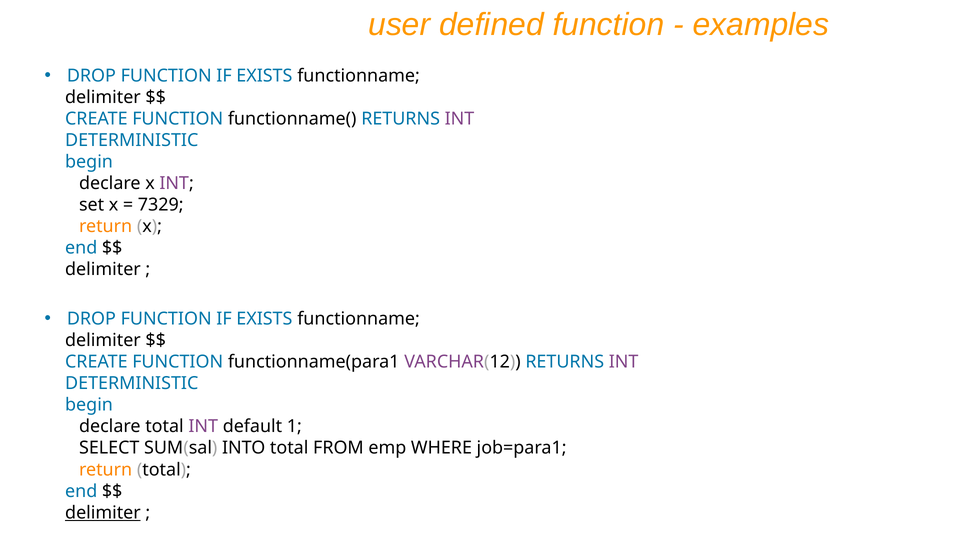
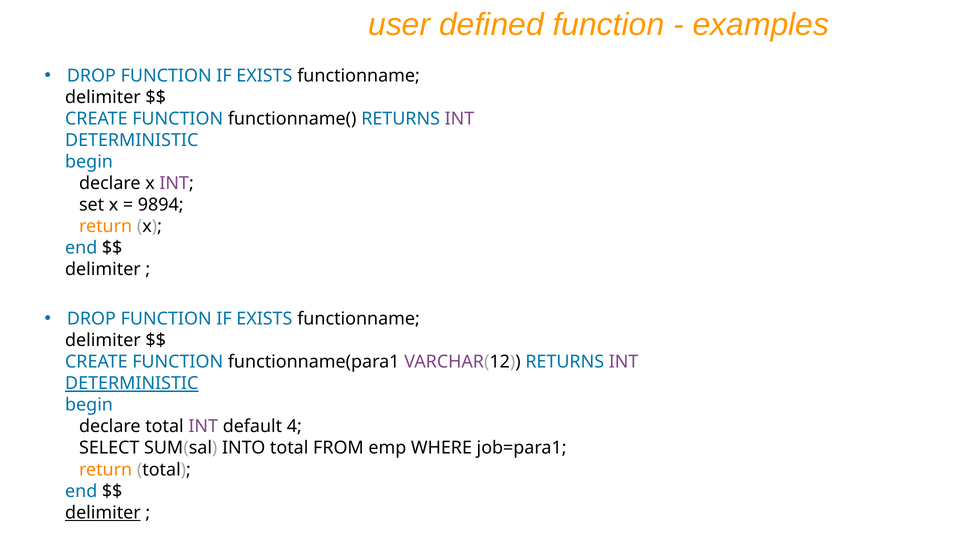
7329: 7329 -> 9894
DETERMINISTIC at (132, 383) underline: none -> present
1: 1 -> 4
